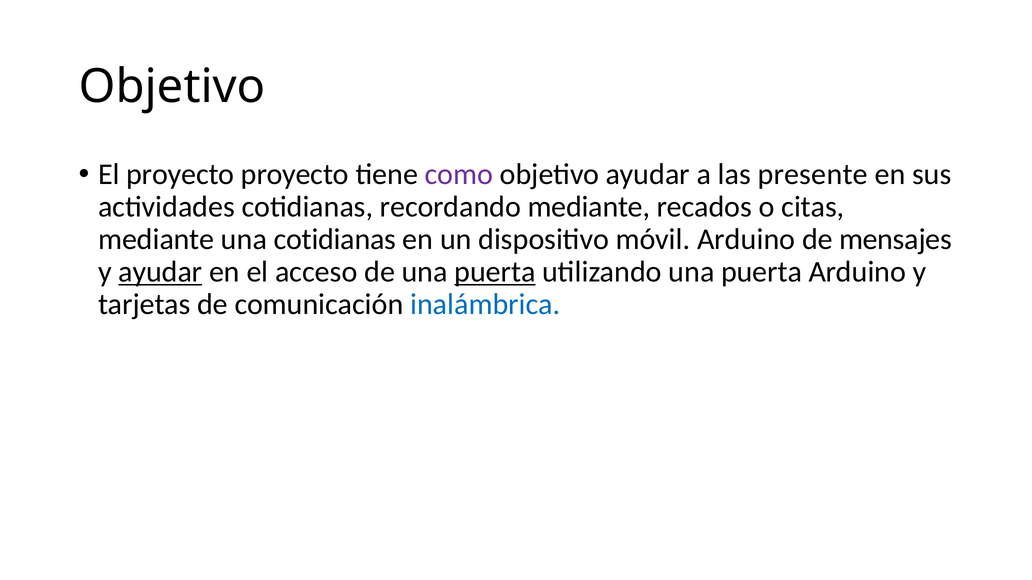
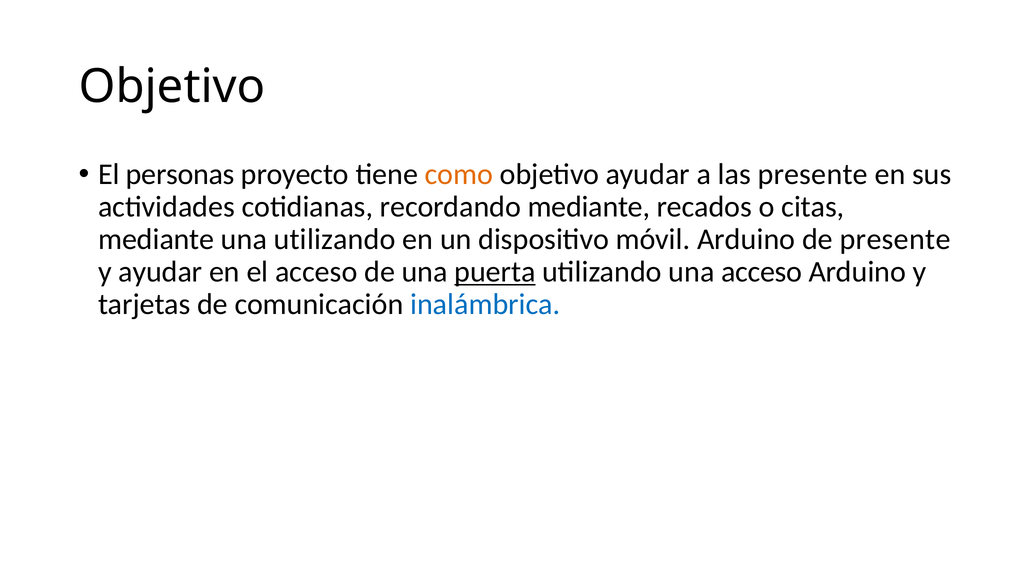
El proyecto: proyecto -> personas
como colour: purple -> orange
una cotidianas: cotidianas -> utilizando
de mensajes: mensajes -> presente
ayudar at (160, 272) underline: present -> none
utilizando una puerta: puerta -> acceso
